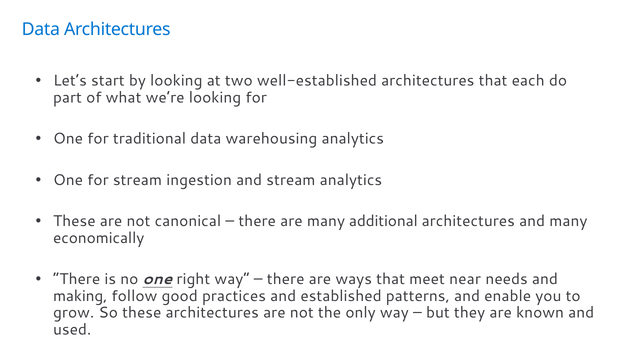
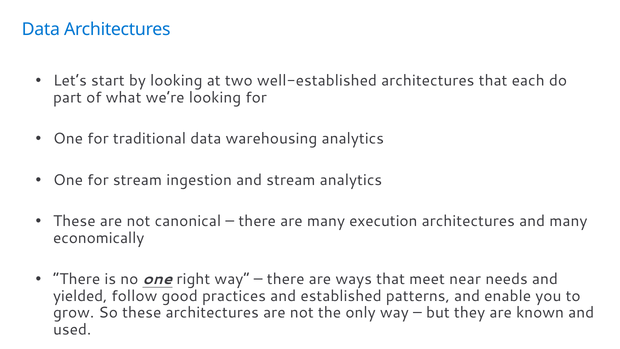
additional: additional -> execution
making: making -> yielded
